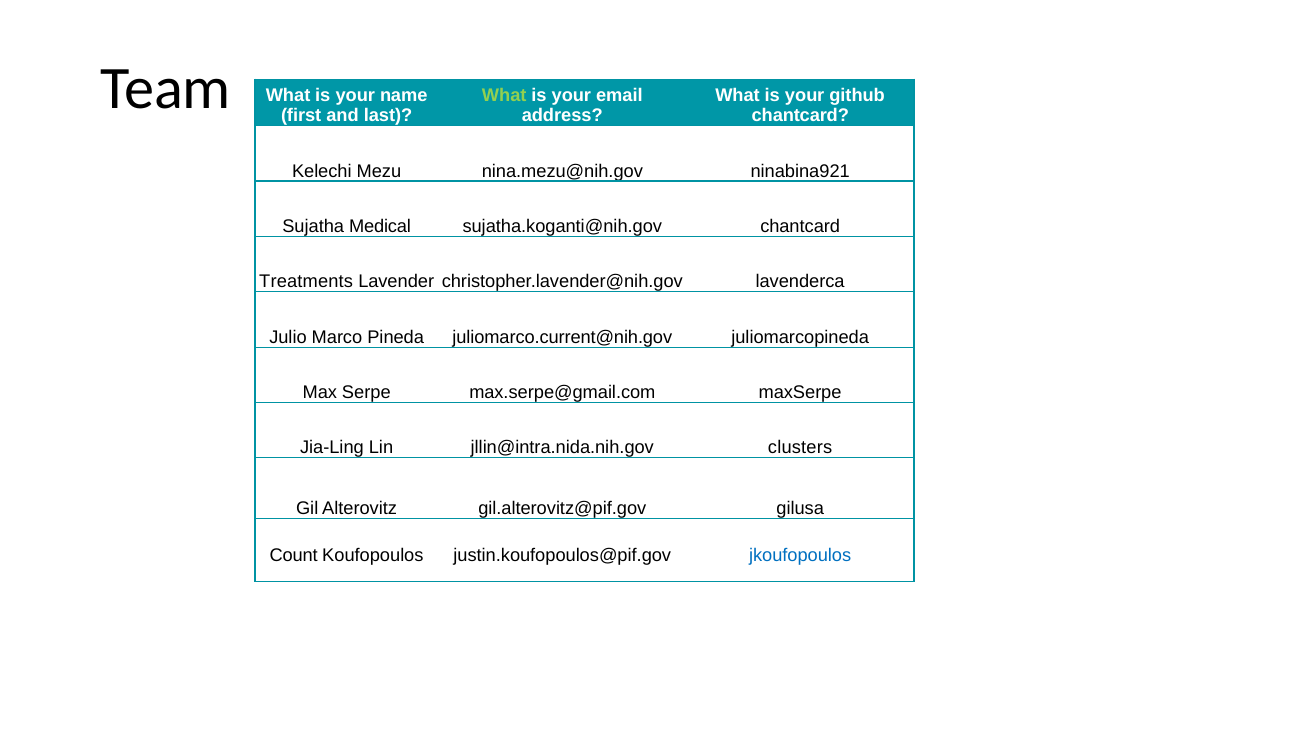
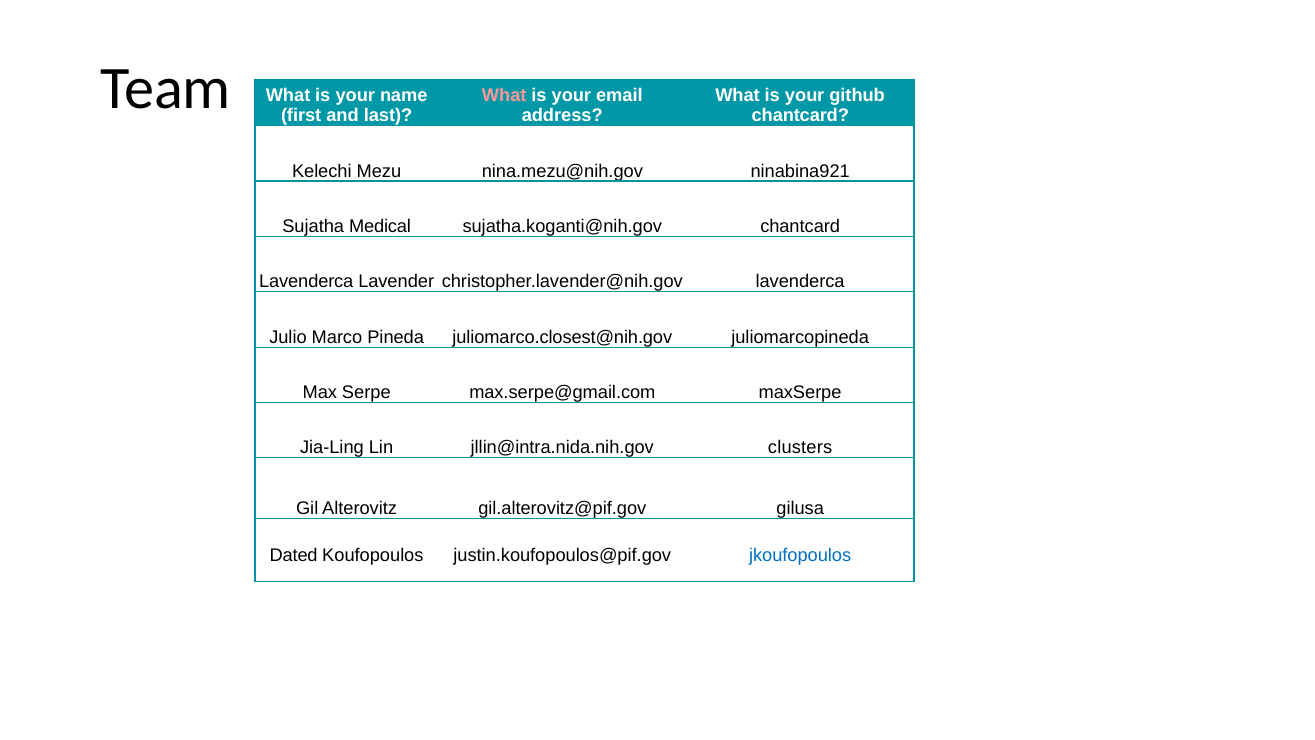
What at (504, 95) colour: light green -> pink
Treatments at (306, 282): Treatments -> Lavenderca
juliomarco.current@nih.gov: juliomarco.current@nih.gov -> juliomarco.closest@nih.gov
Count: Count -> Dated
